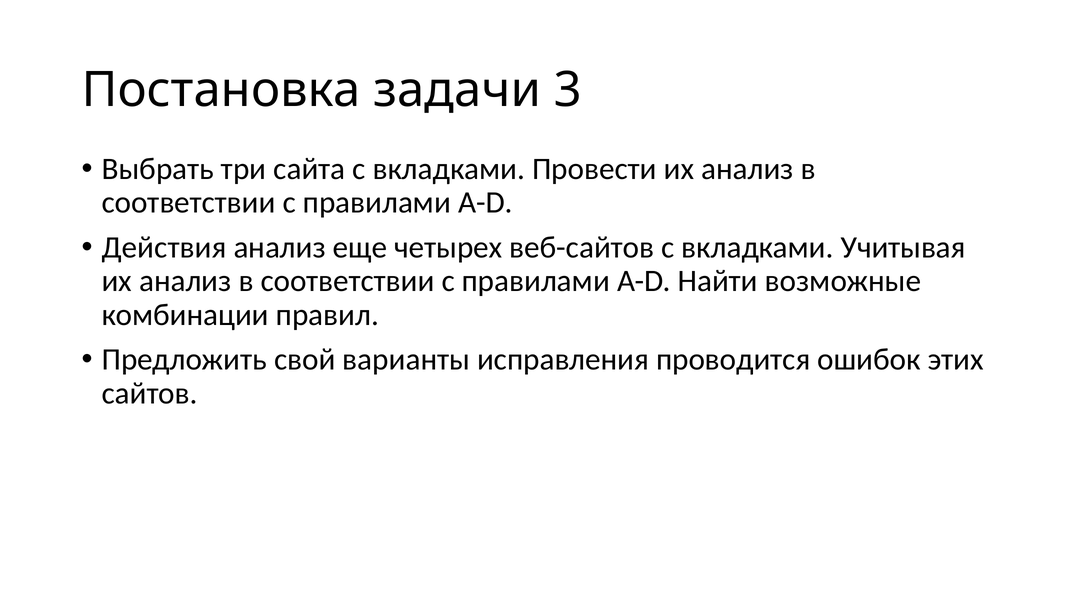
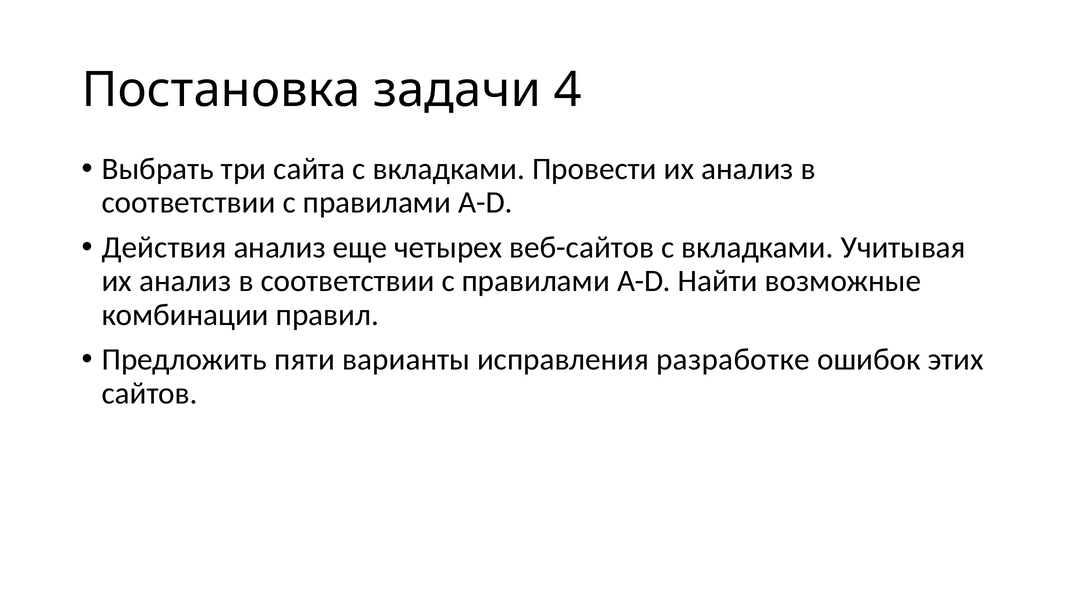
3: 3 -> 4
свой: свой -> пяти
проводится: проводится -> разработке
